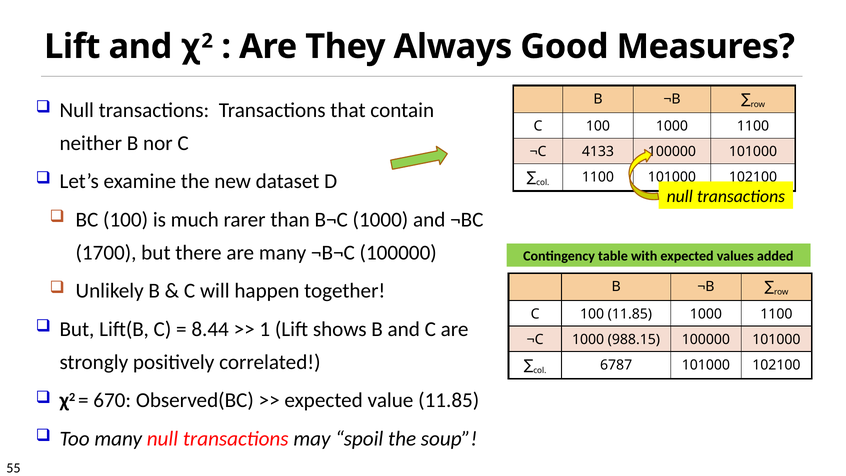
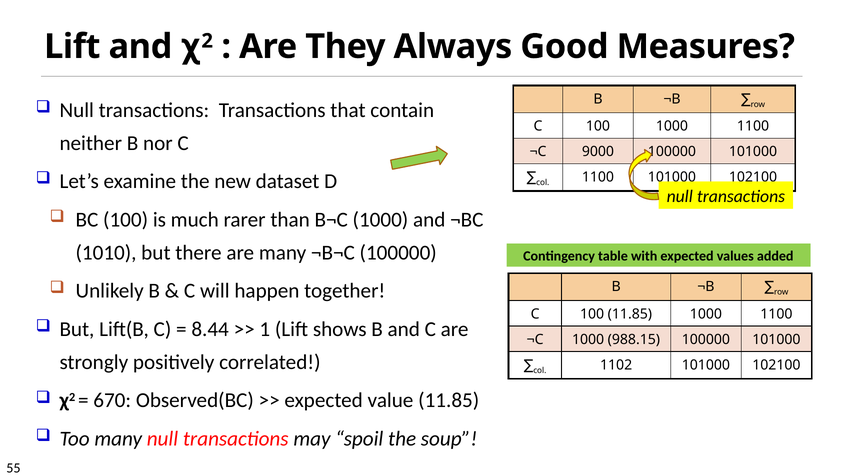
4133: 4133 -> 9000
1700: 1700 -> 1010
6787: 6787 -> 1102
